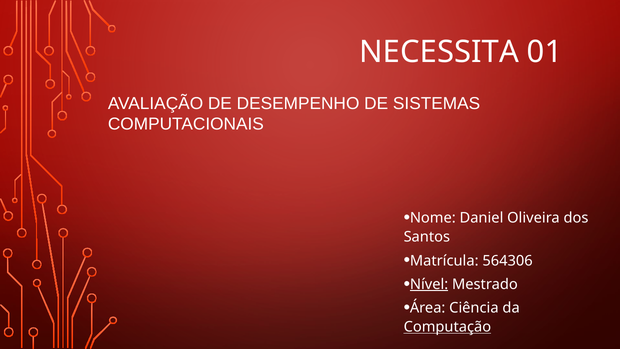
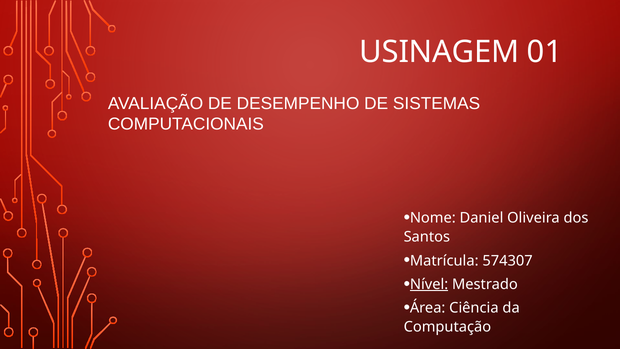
NECESSITA: NECESSITA -> USINAGEM
564306: 564306 -> 574307
Computação underline: present -> none
